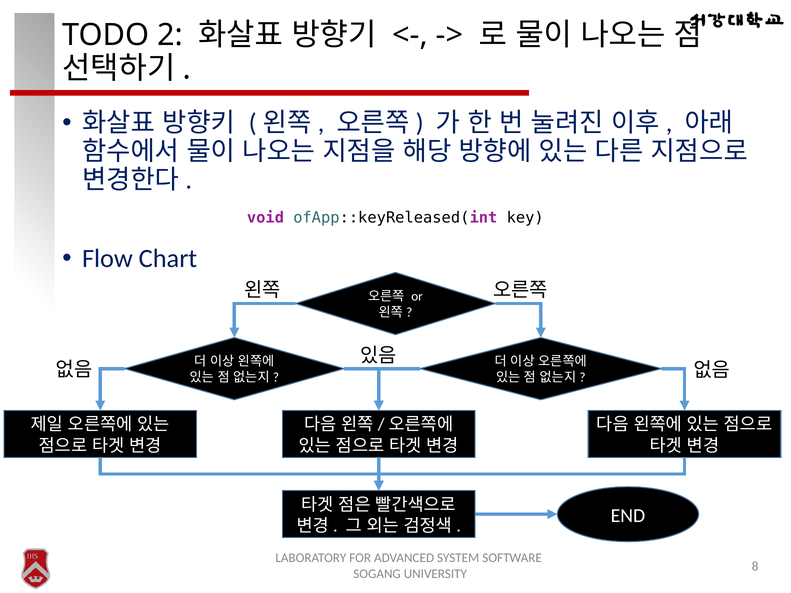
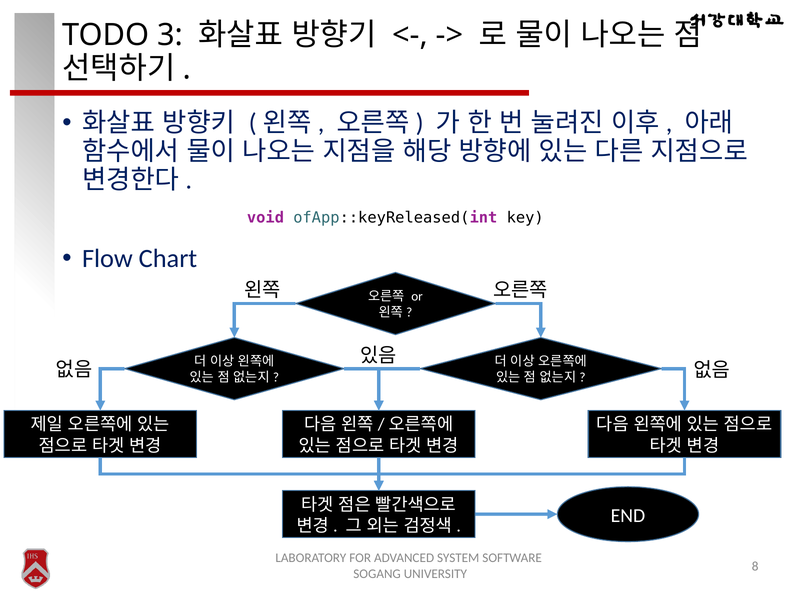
2: 2 -> 3
